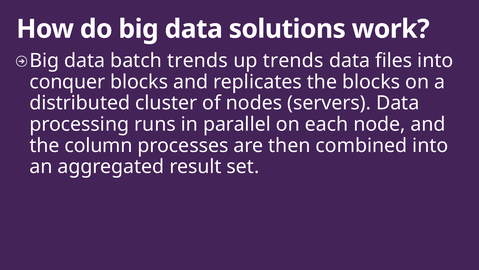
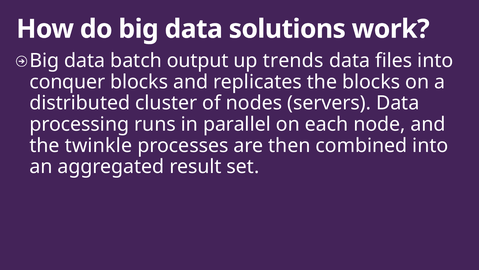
batch trends: trends -> output
column: column -> twinkle
